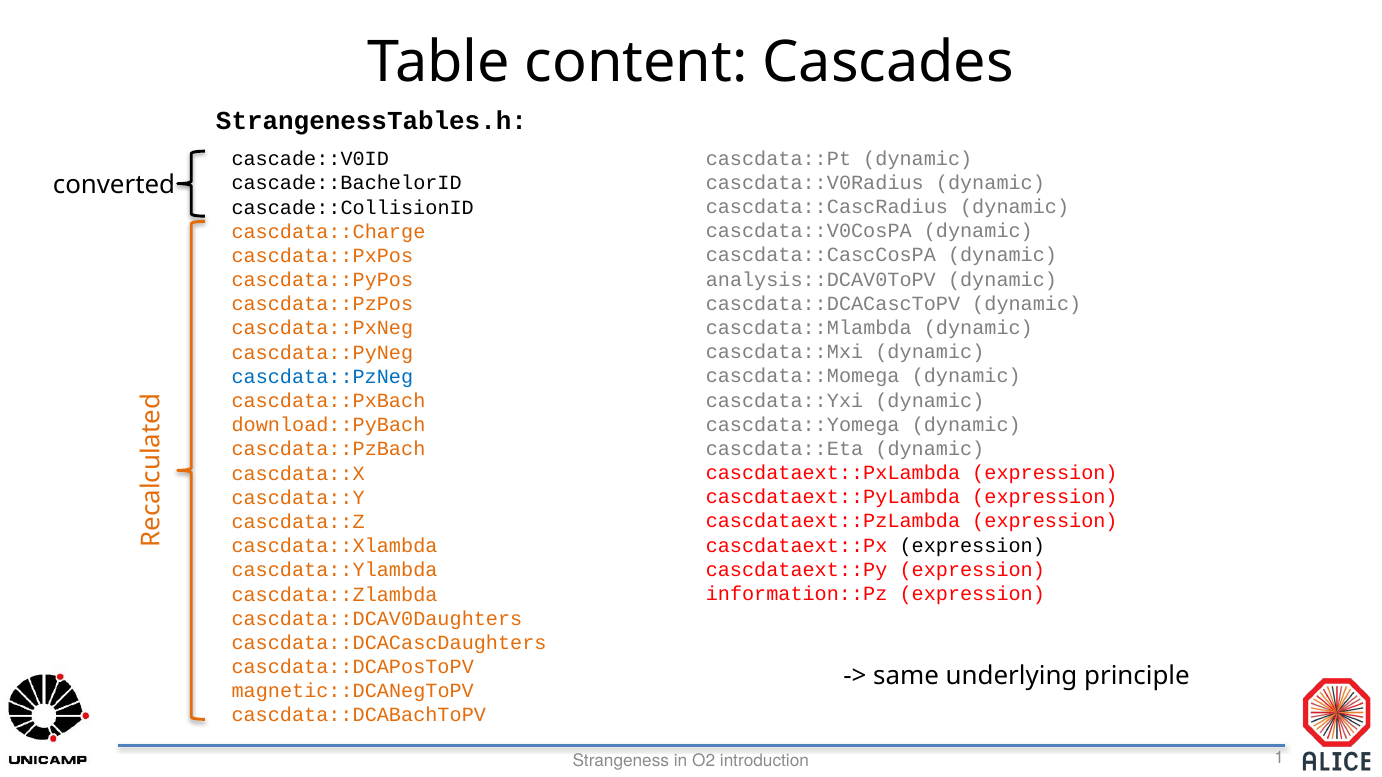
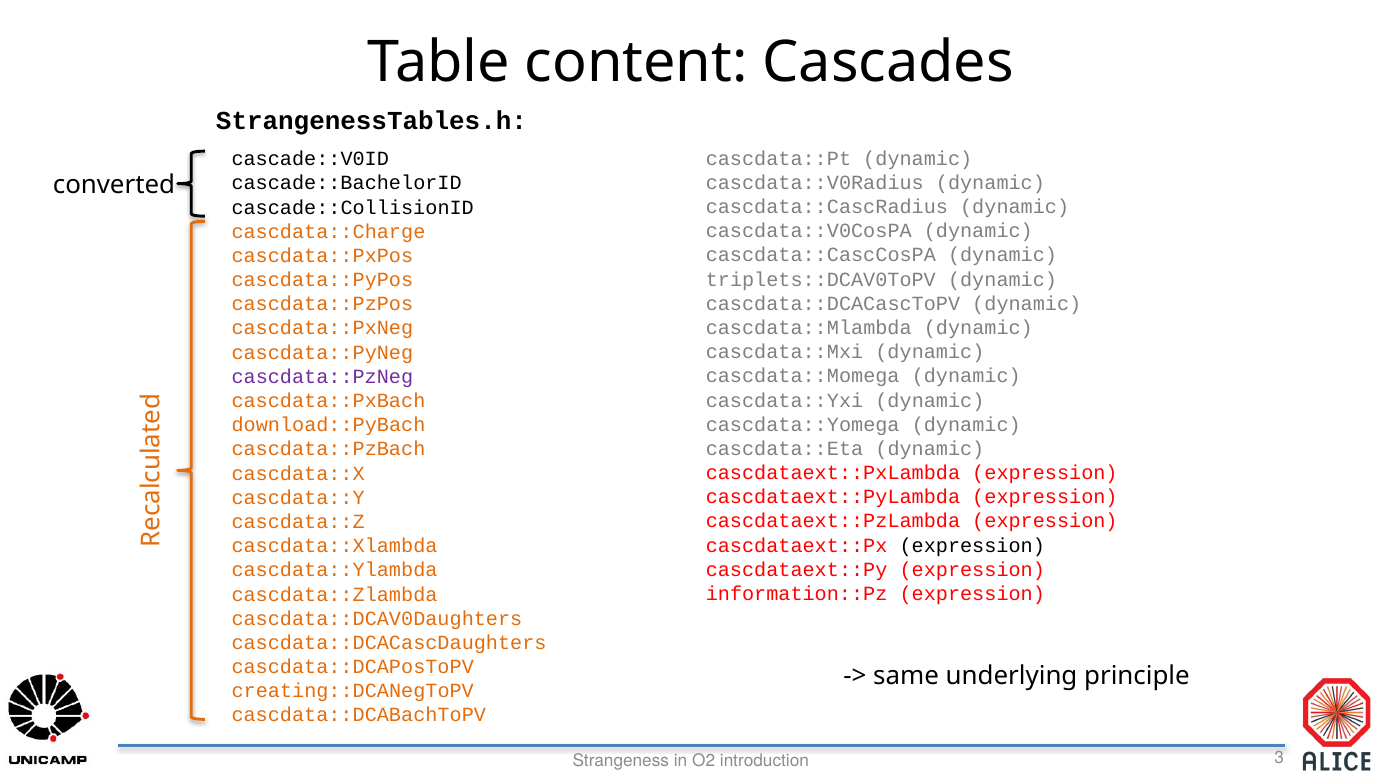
analysis::DCAV0ToPV: analysis::DCAV0ToPV -> triplets::DCAV0ToPV
cascdata::PzNeg colour: blue -> purple
magnetic::DCANegToPV: magnetic::DCANegToPV -> creating::DCANegToPV
1: 1 -> 3
